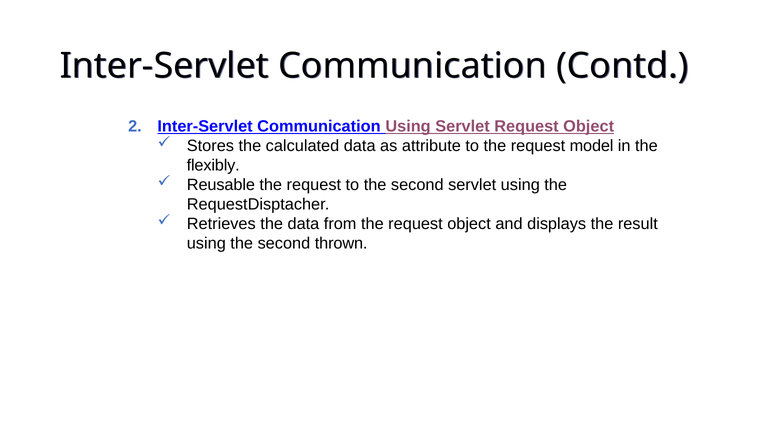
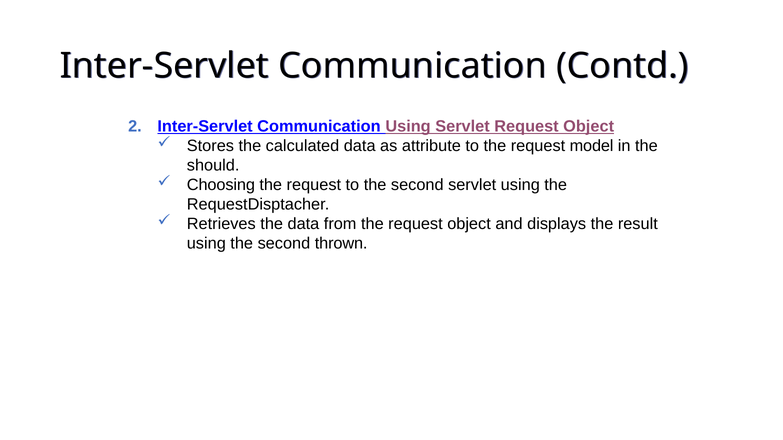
flexibly: flexibly -> should
Reusable: Reusable -> Choosing
